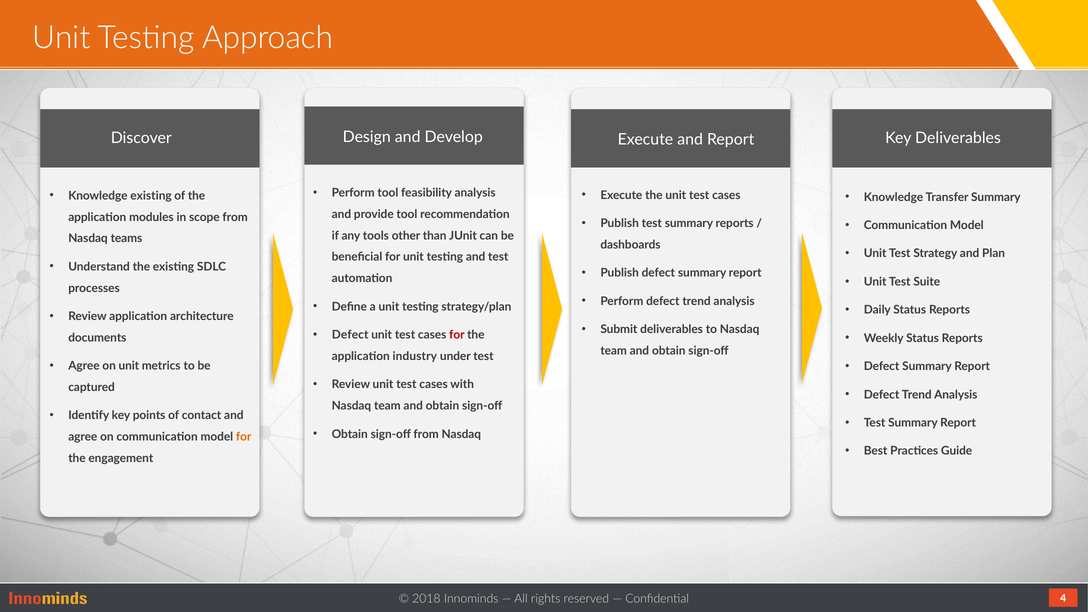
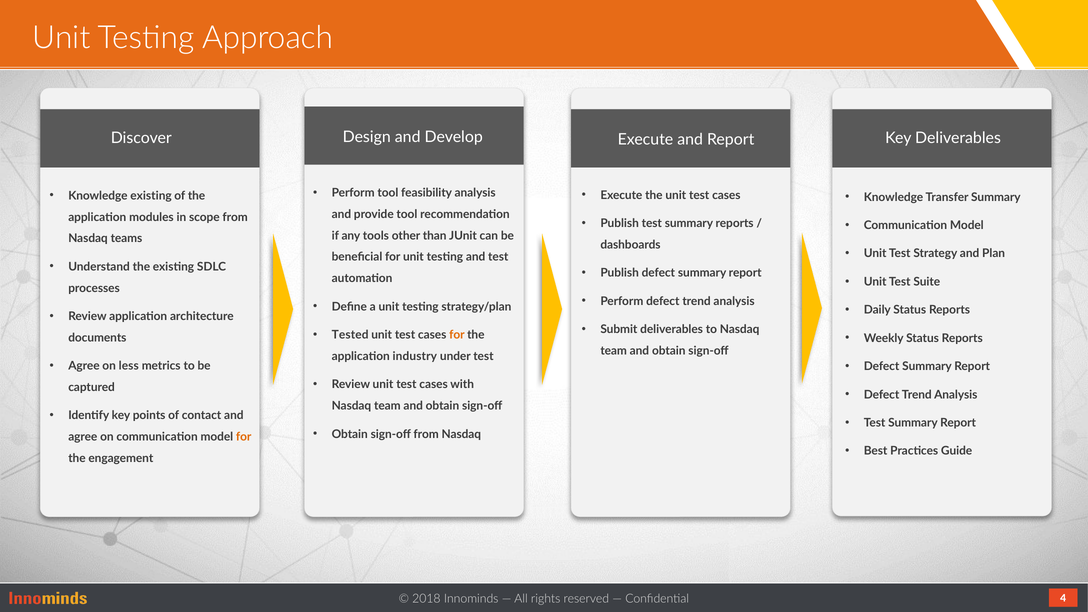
Defect at (350, 335): Defect -> Tested
for at (457, 335) colour: red -> orange
on unit: unit -> less
